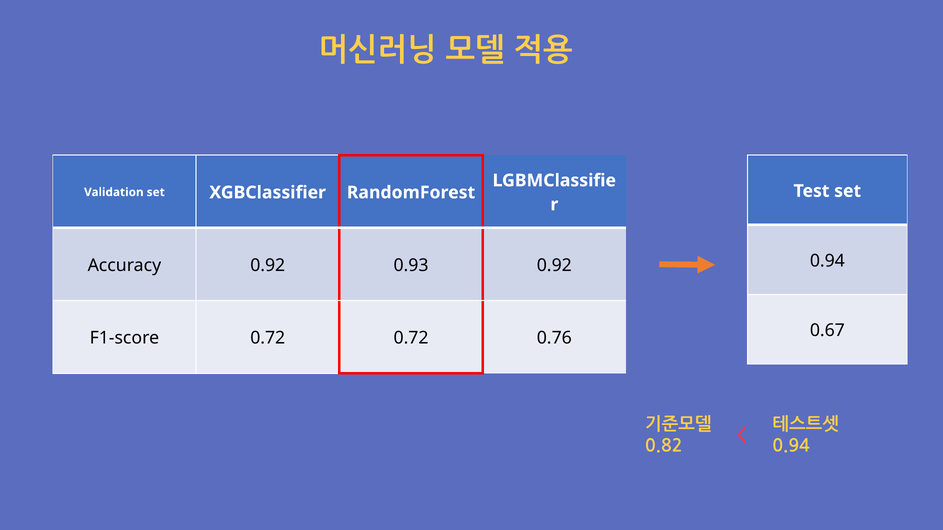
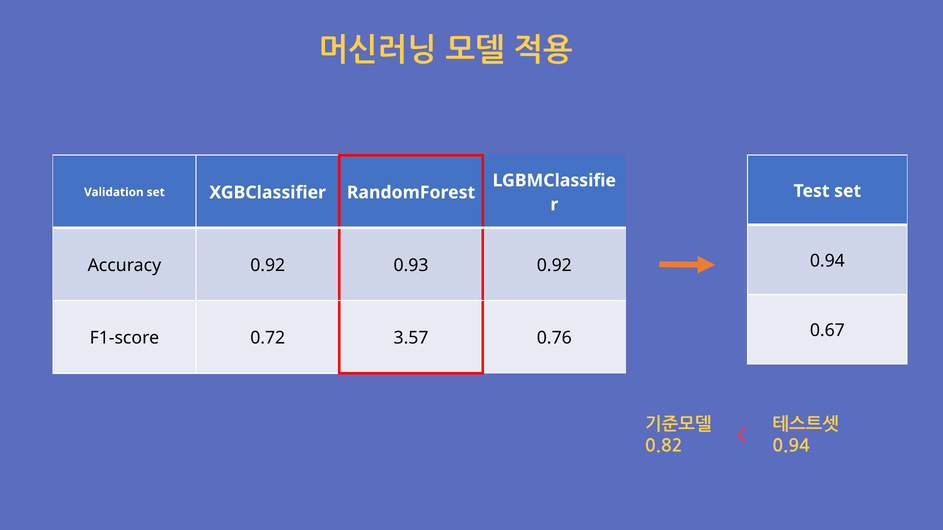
0.72 0.72: 0.72 -> 3.57
